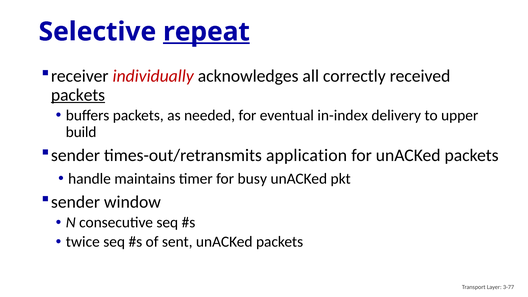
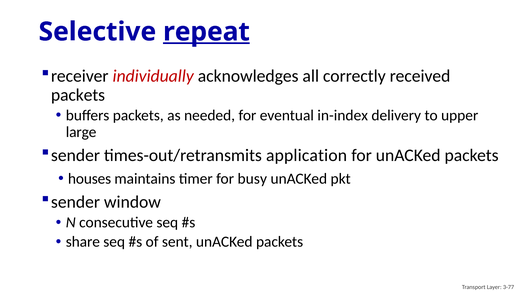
packets at (78, 95) underline: present -> none
build: build -> large
handle: handle -> houses
twice: twice -> share
